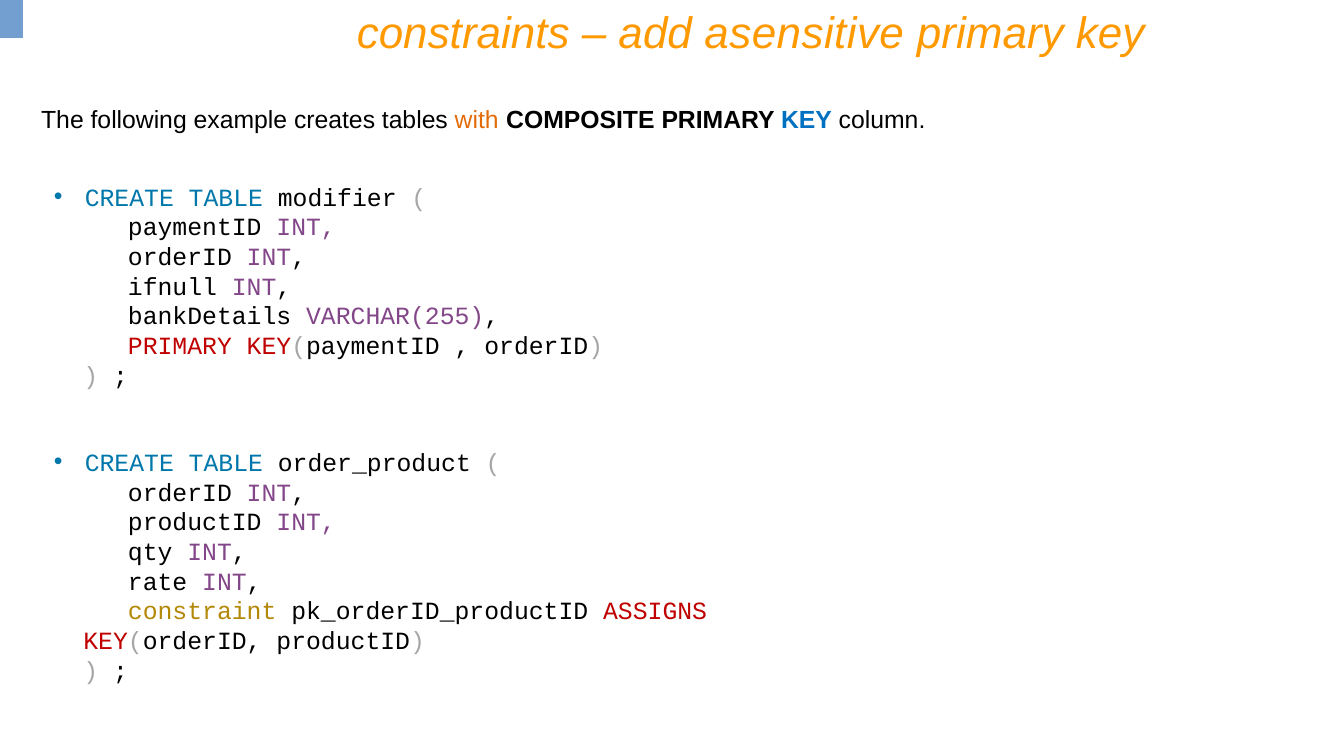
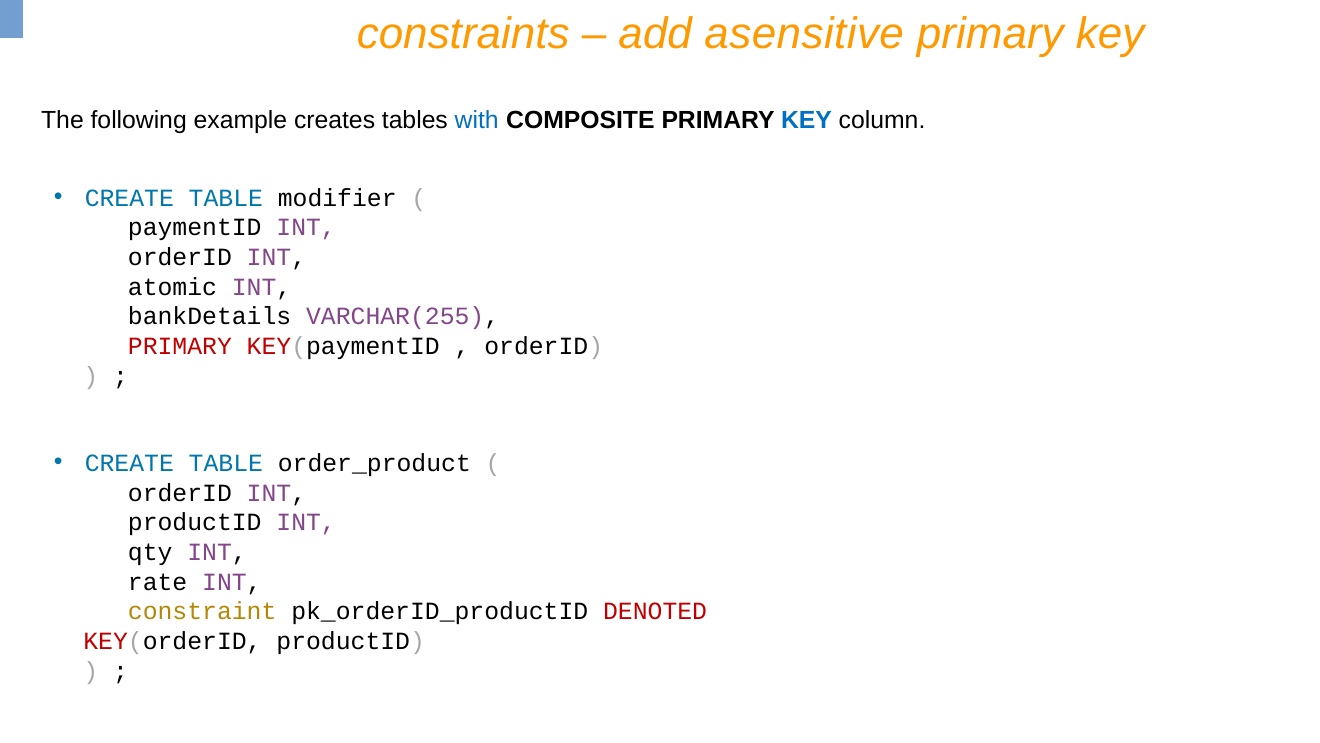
with colour: orange -> blue
ifnull: ifnull -> atomic
ASSIGNS: ASSIGNS -> DENOTED
